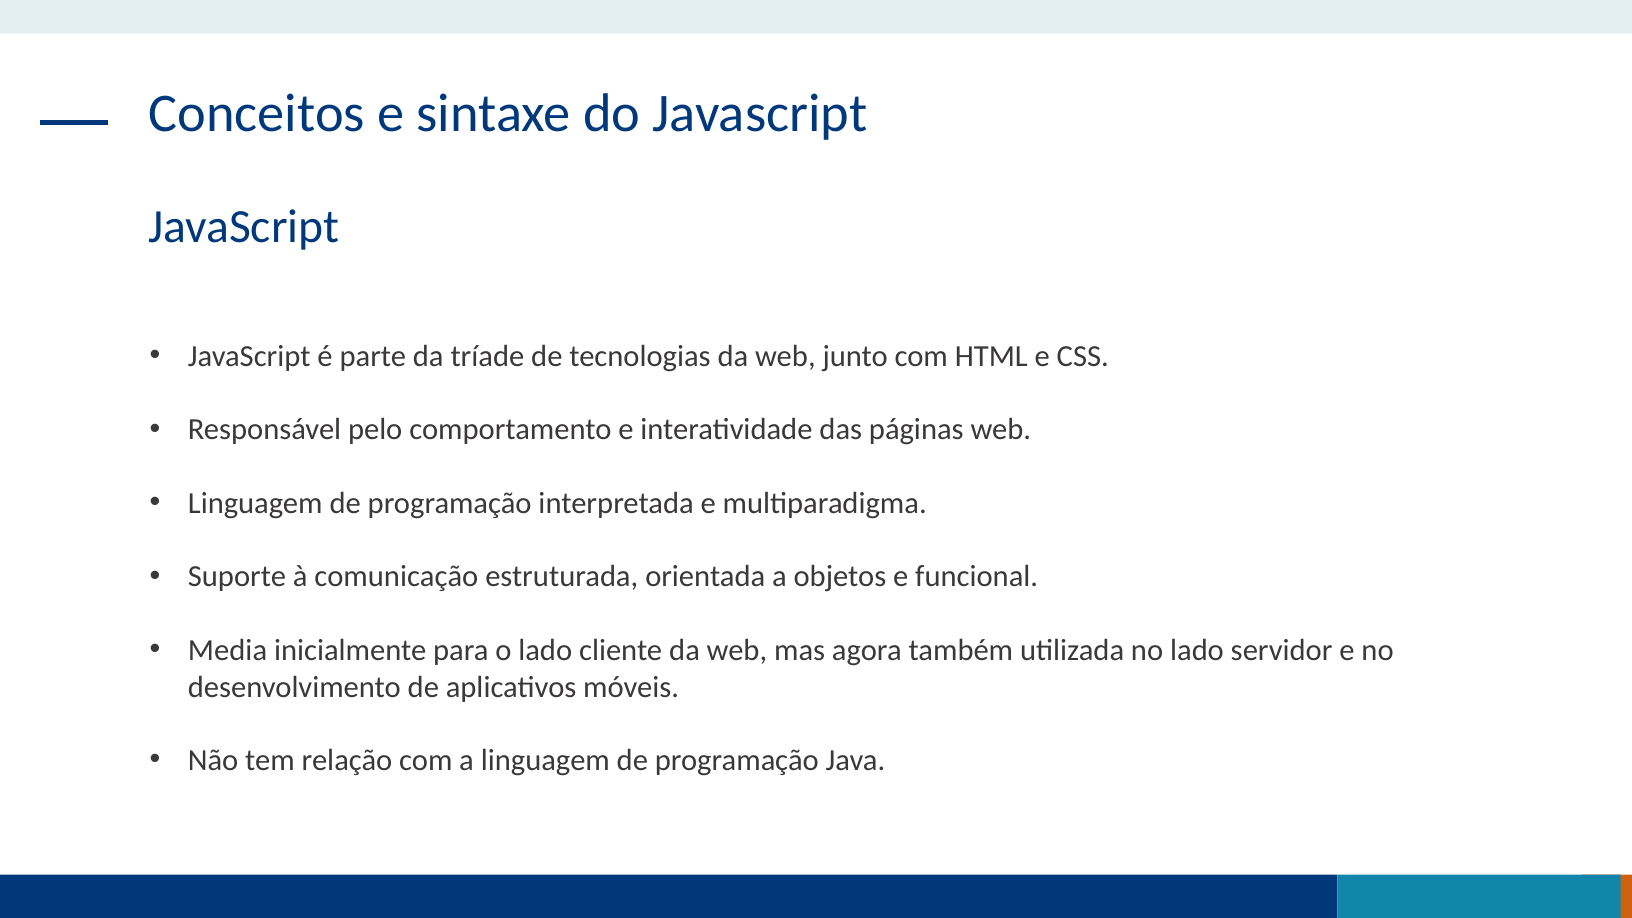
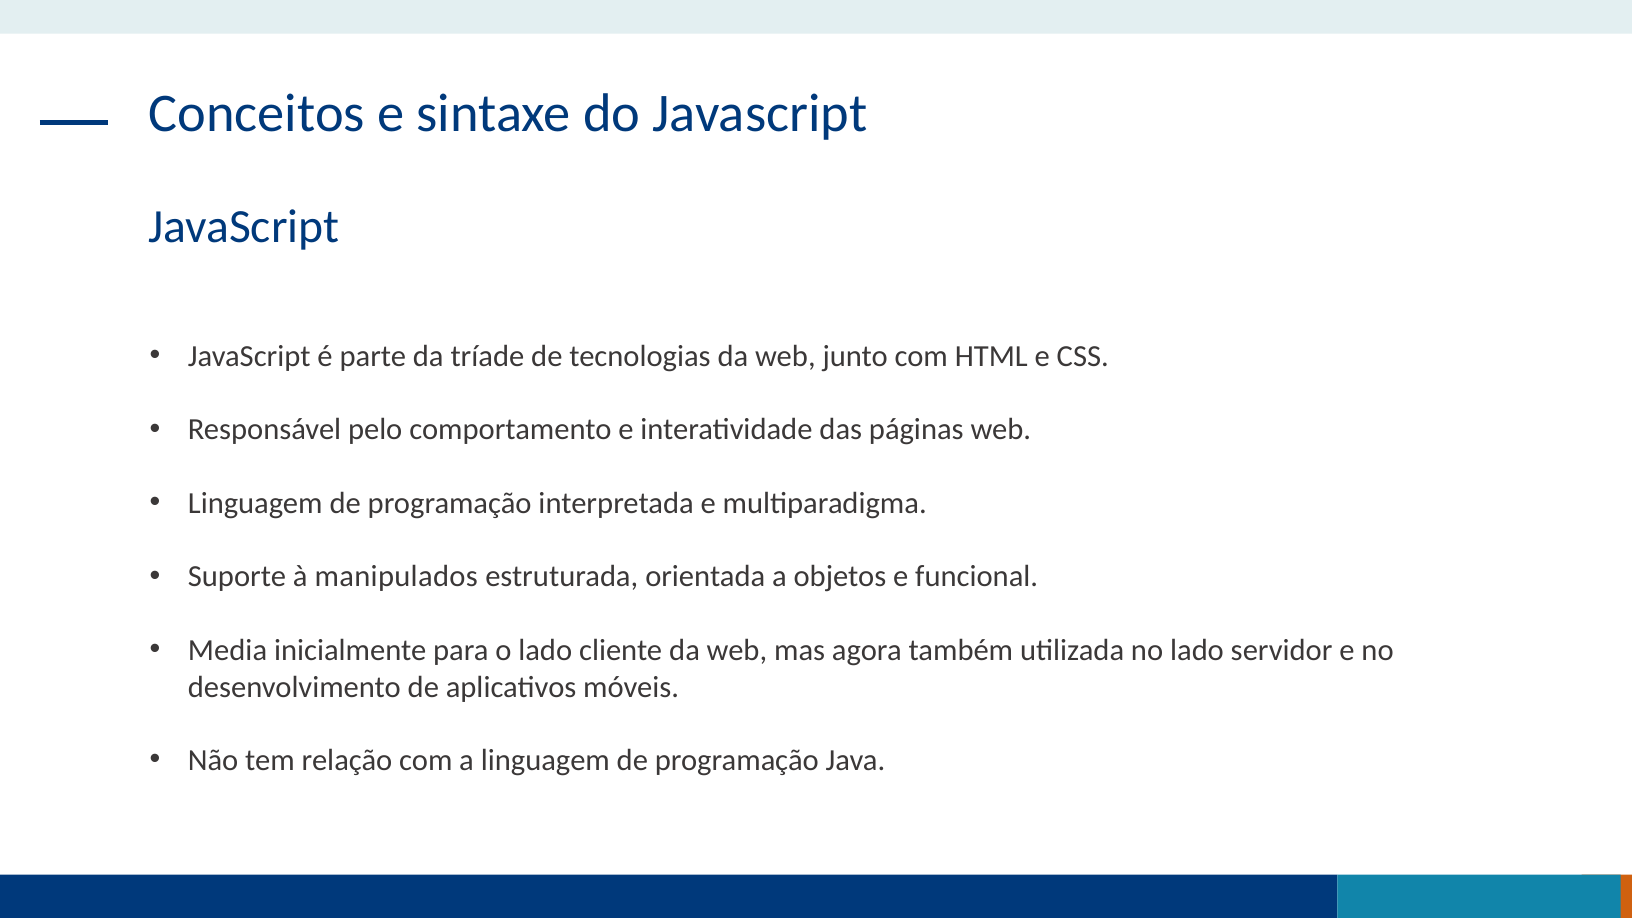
comunicação: comunicação -> manipulados
